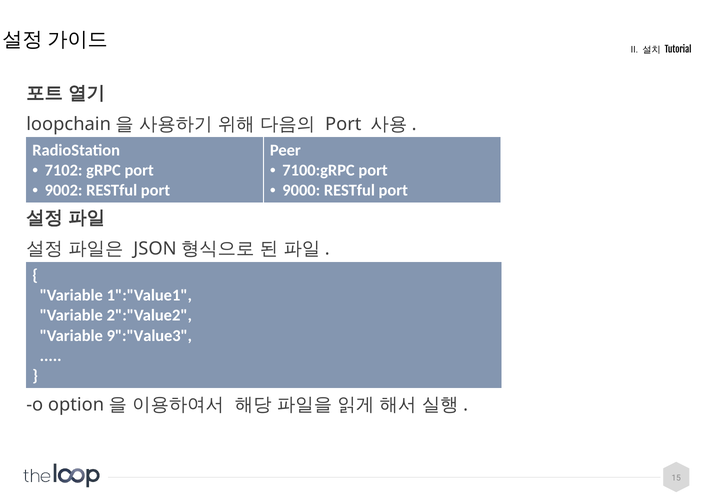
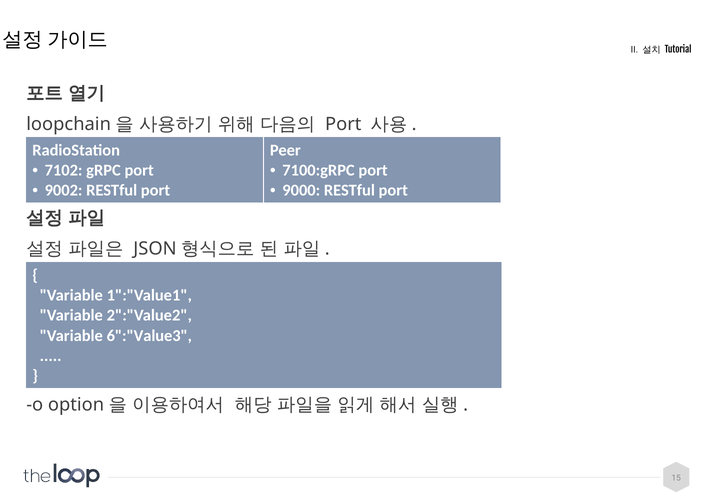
9":"Value3: 9":"Value3 -> 6":"Value3
